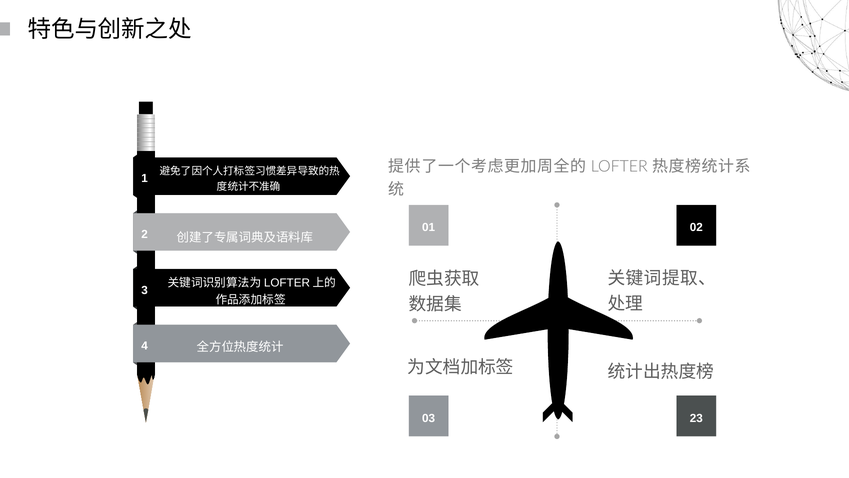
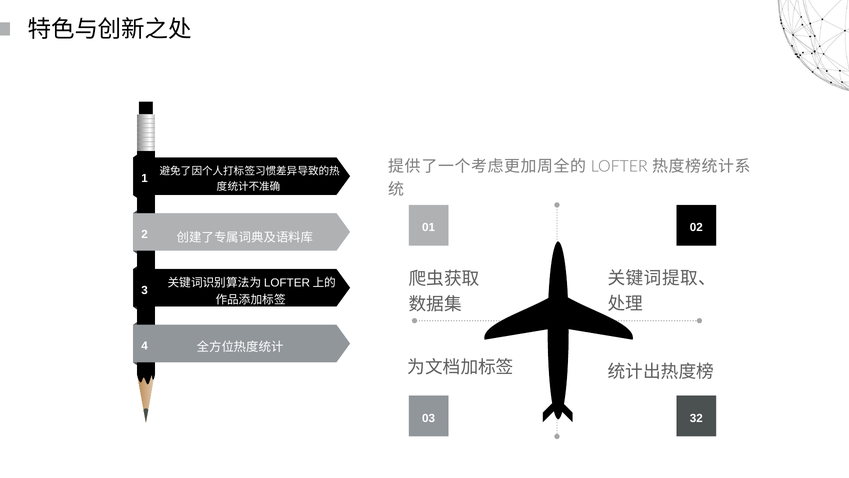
23: 23 -> 32
